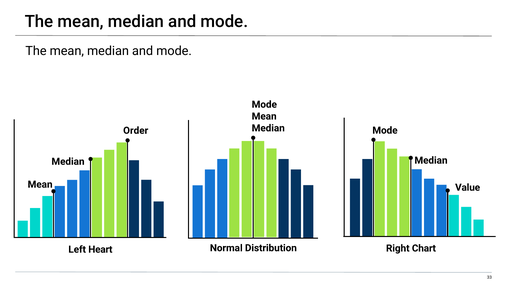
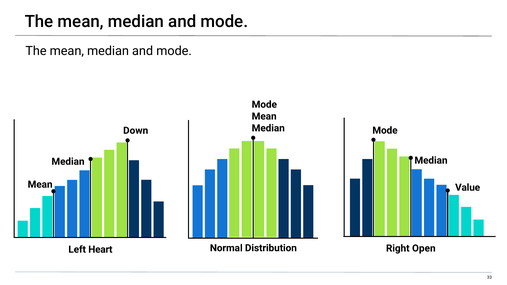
Order: Order -> Down
Chart: Chart -> Open
